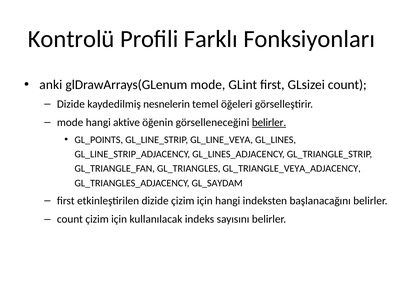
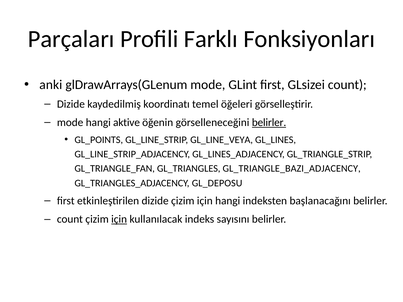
Kontrolü: Kontrolü -> Parçaları
nesnelerin: nesnelerin -> koordinatı
GL_TRIANGLE_VEYA_ADJACENCY: GL_TRIANGLE_VEYA_ADJACENCY -> GL_TRIANGLE_BAZI_ADJACENCY
GL_SAYDAM: GL_SAYDAM -> GL_DEPOSU
için at (119, 219) underline: none -> present
